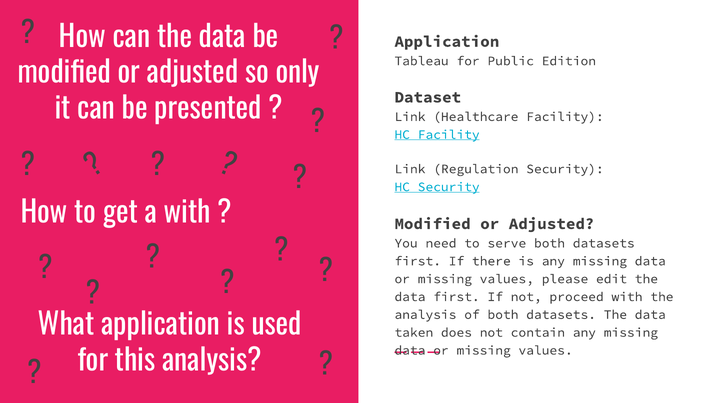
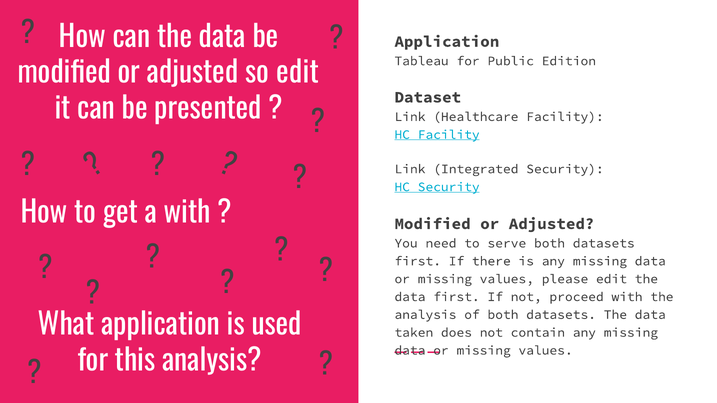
so only: only -> edit
Regulation: Regulation -> Integrated
